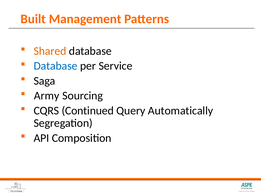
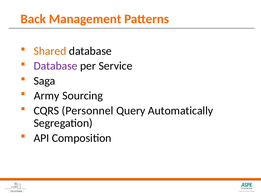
Built: Built -> Back
Database at (56, 66) colour: blue -> purple
Continued: Continued -> Personnel
